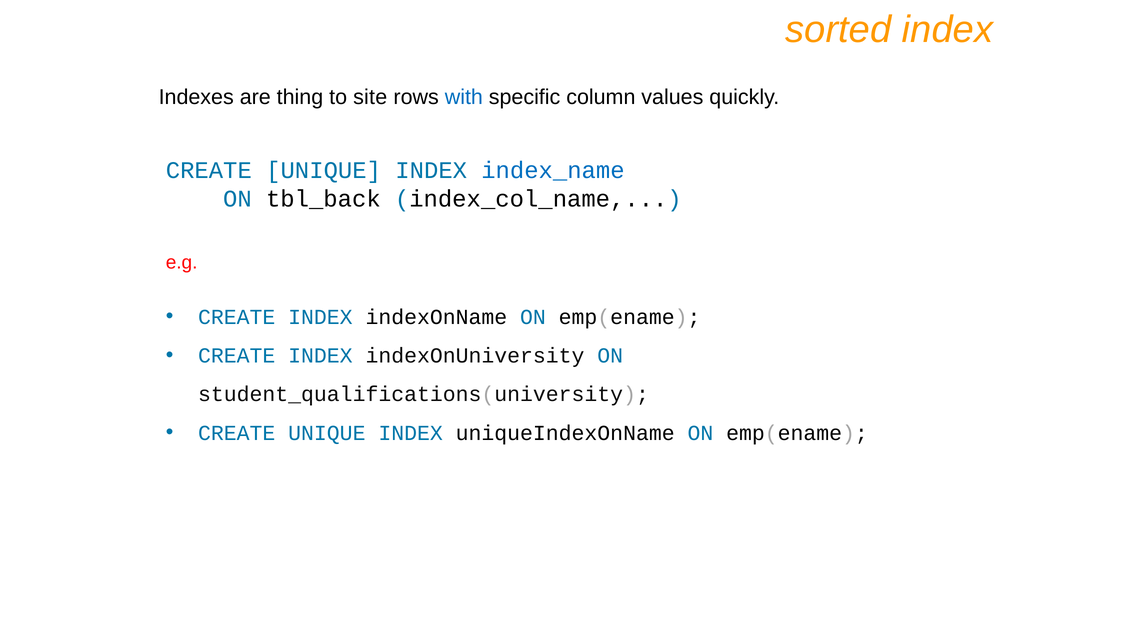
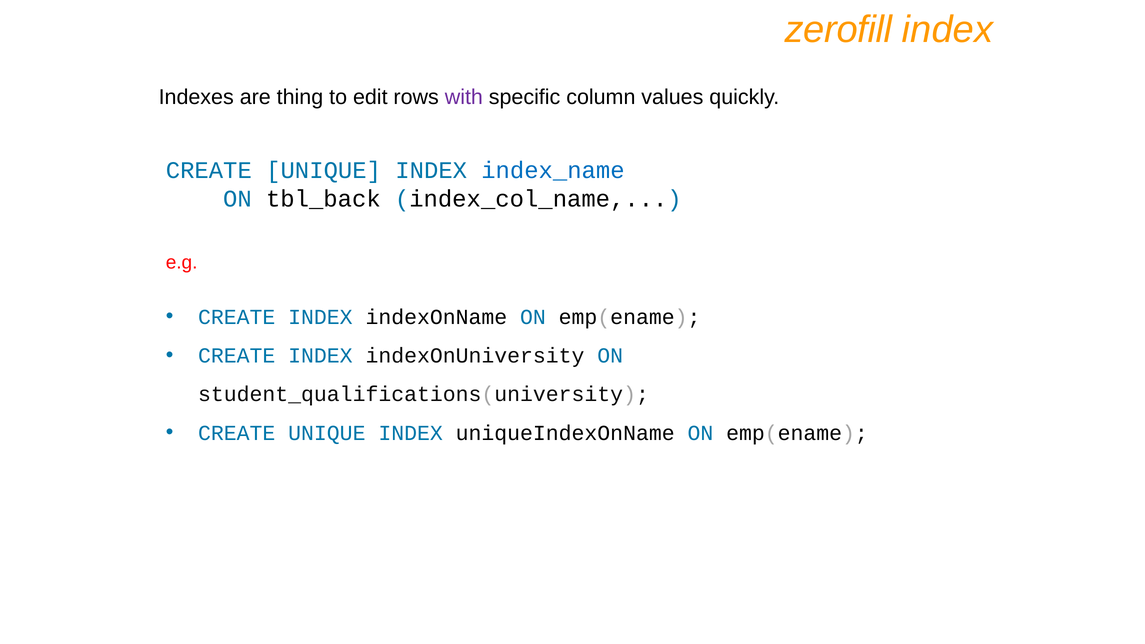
sorted: sorted -> zerofill
site: site -> edit
with colour: blue -> purple
